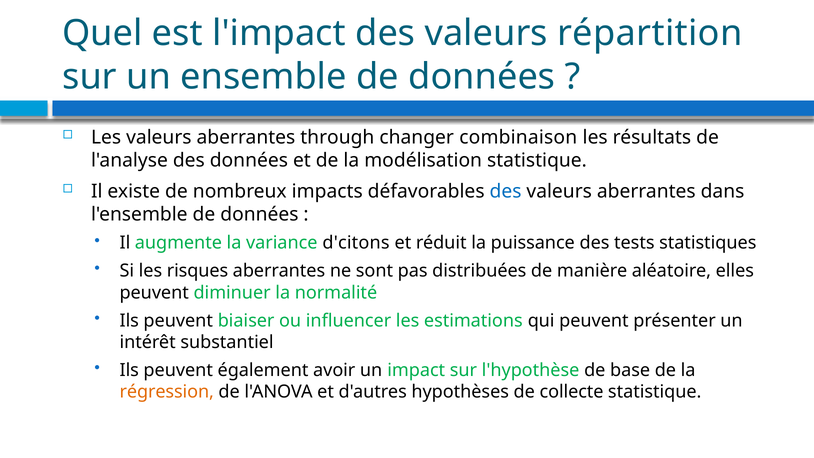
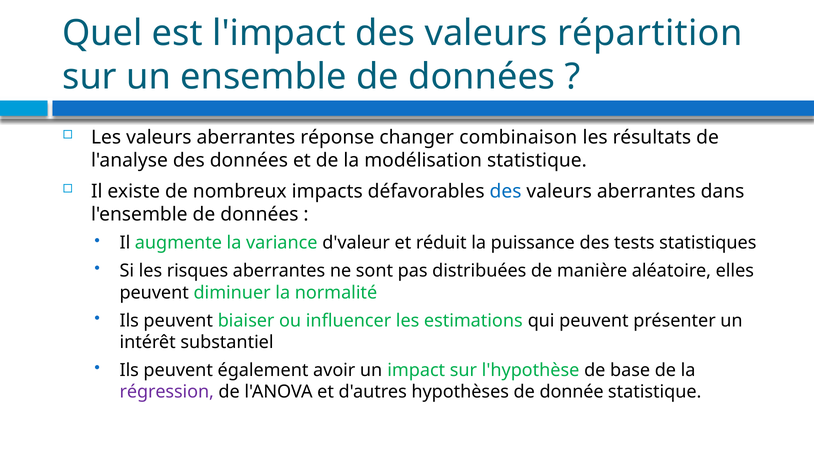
through: through -> réponse
d'citons: d'citons -> d'valeur
régression colour: orange -> purple
collecte: collecte -> donnée
